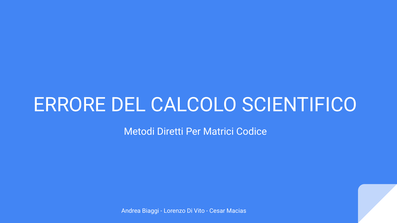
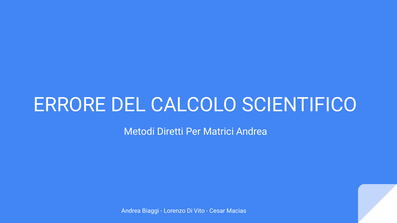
Matrici Codice: Codice -> Andrea
